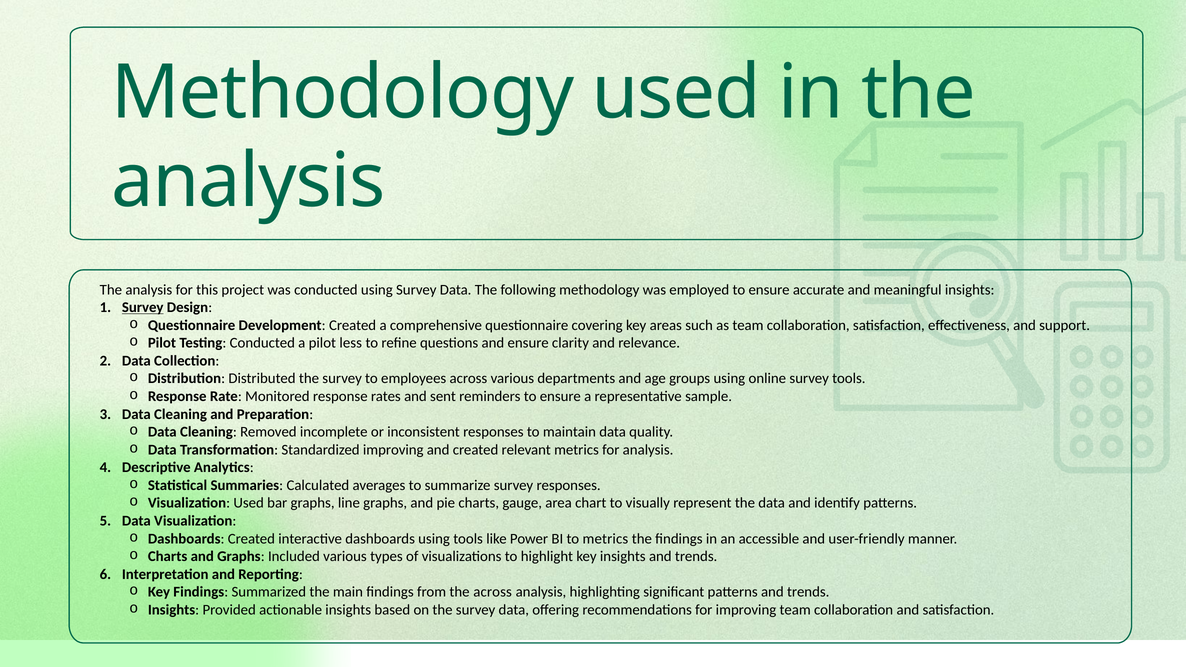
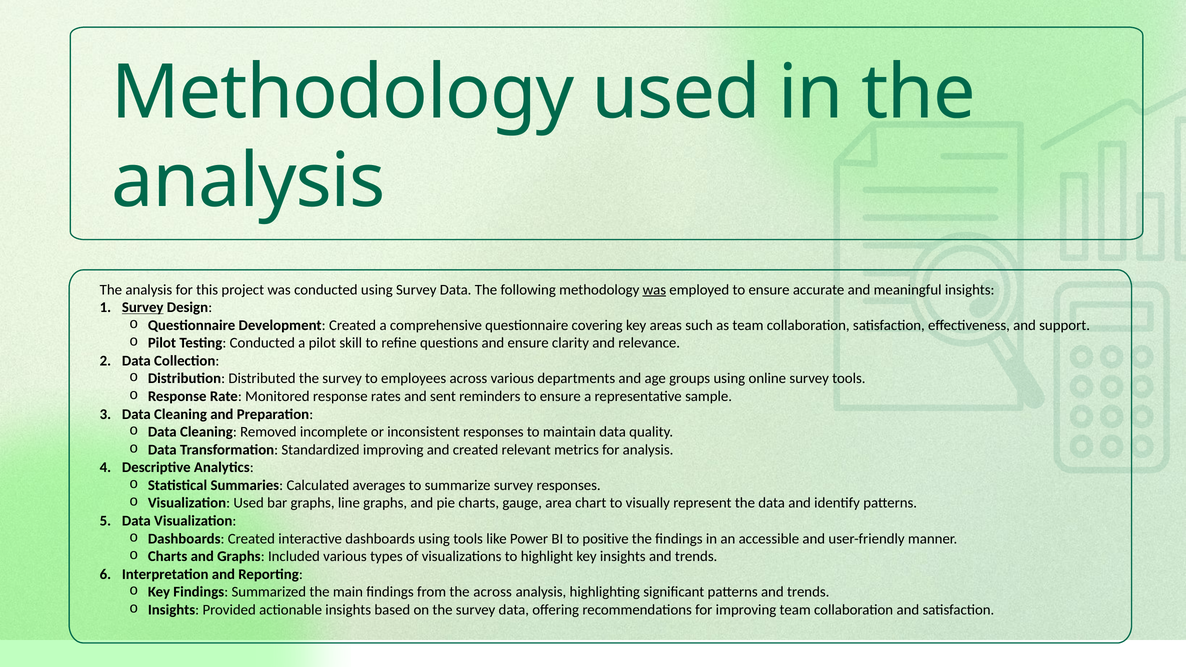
was at (654, 290) underline: none -> present
less: less -> skill
to metrics: metrics -> positive
